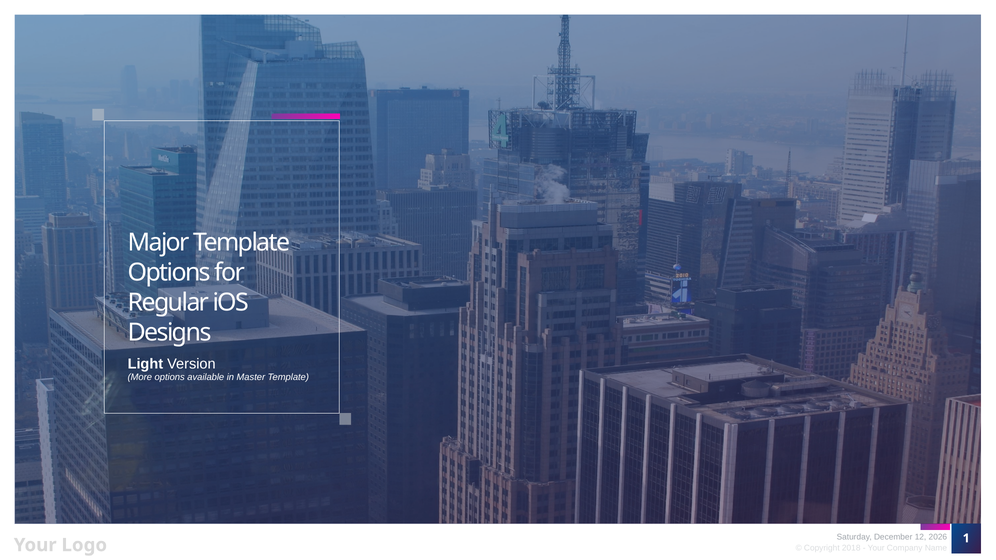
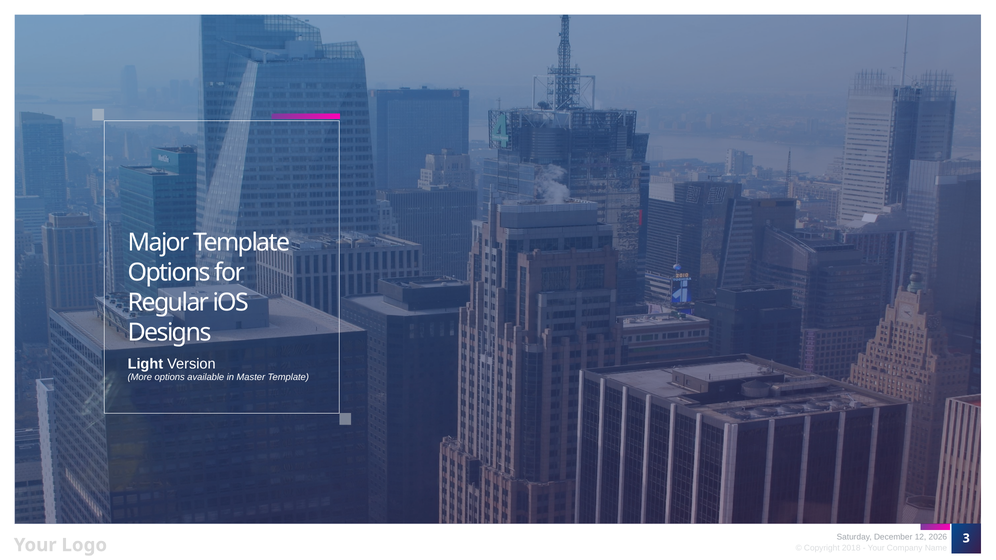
1: 1 -> 3
